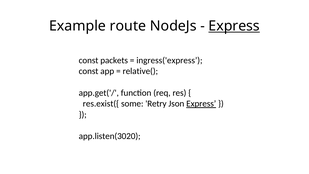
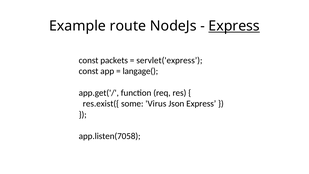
ingress('express: ingress('express -> servlet('express
relative(: relative( -> langage(
Retry: Retry -> Virus
Express at (201, 104) underline: present -> none
app.listen(3020: app.listen(3020 -> app.listen(7058
